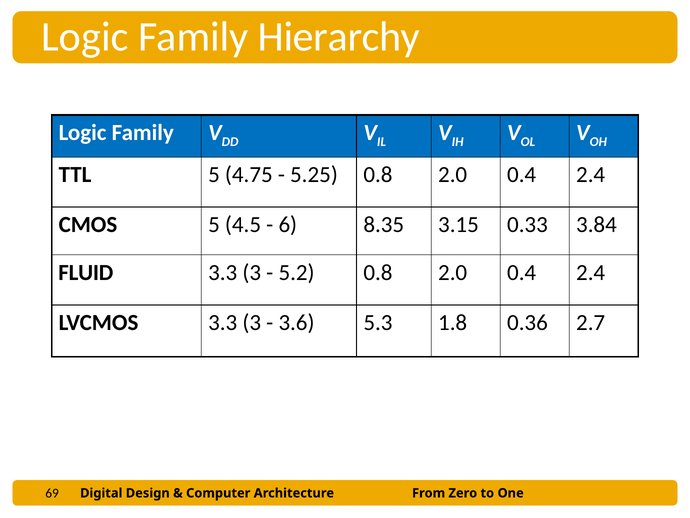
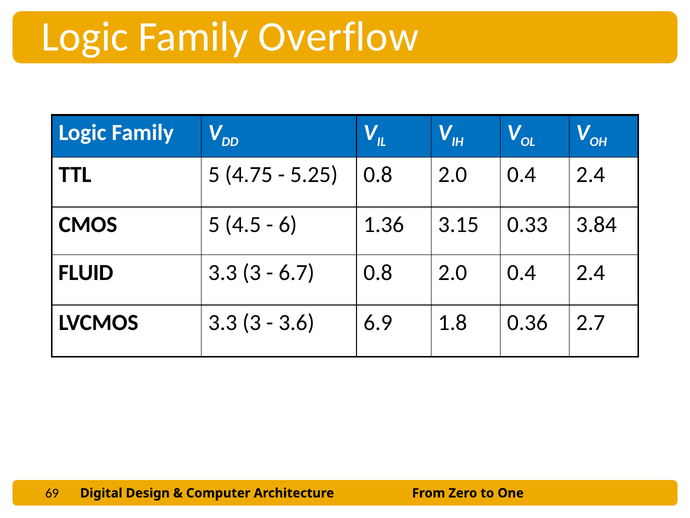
Hierarchy: Hierarchy -> Overflow
8.35: 8.35 -> 1.36
5.2: 5.2 -> 6.7
5.3: 5.3 -> 6.9
